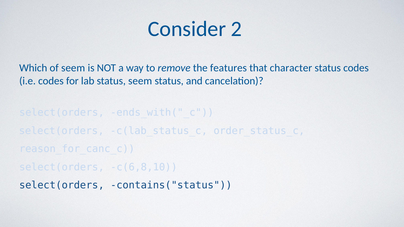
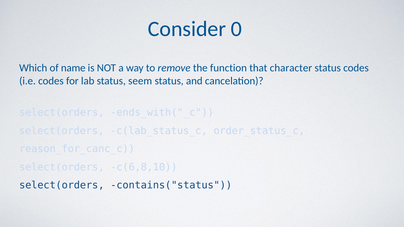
2: 2 -> 0
of seem: seem -> name
features: features -> function
